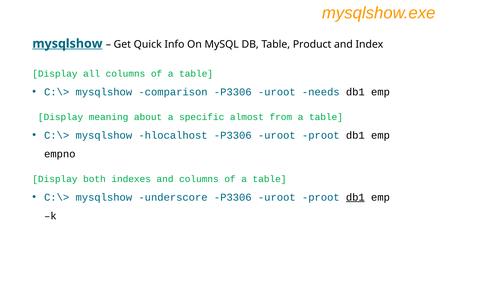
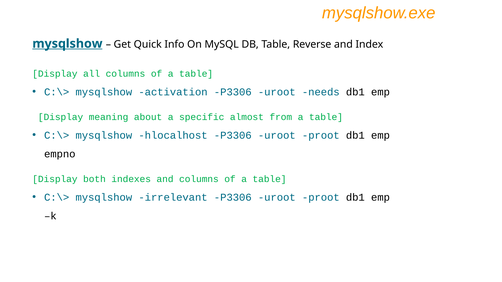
Product: Product -> Reverse
comparison: comparison -> activation
underscore: underscore -> irrelevant
db1 at (355, 198) underline: present -> none
